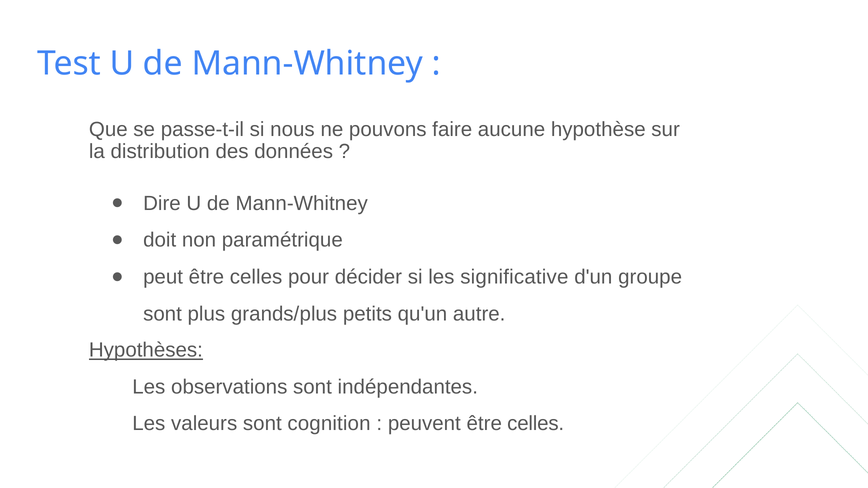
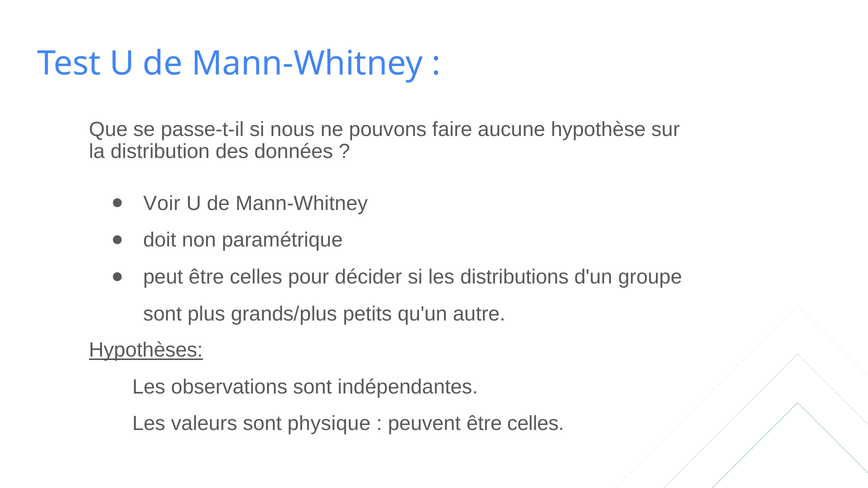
Dire: Dire -> Voir
significative: significative -> distributions
cognition: cognition -> physique
